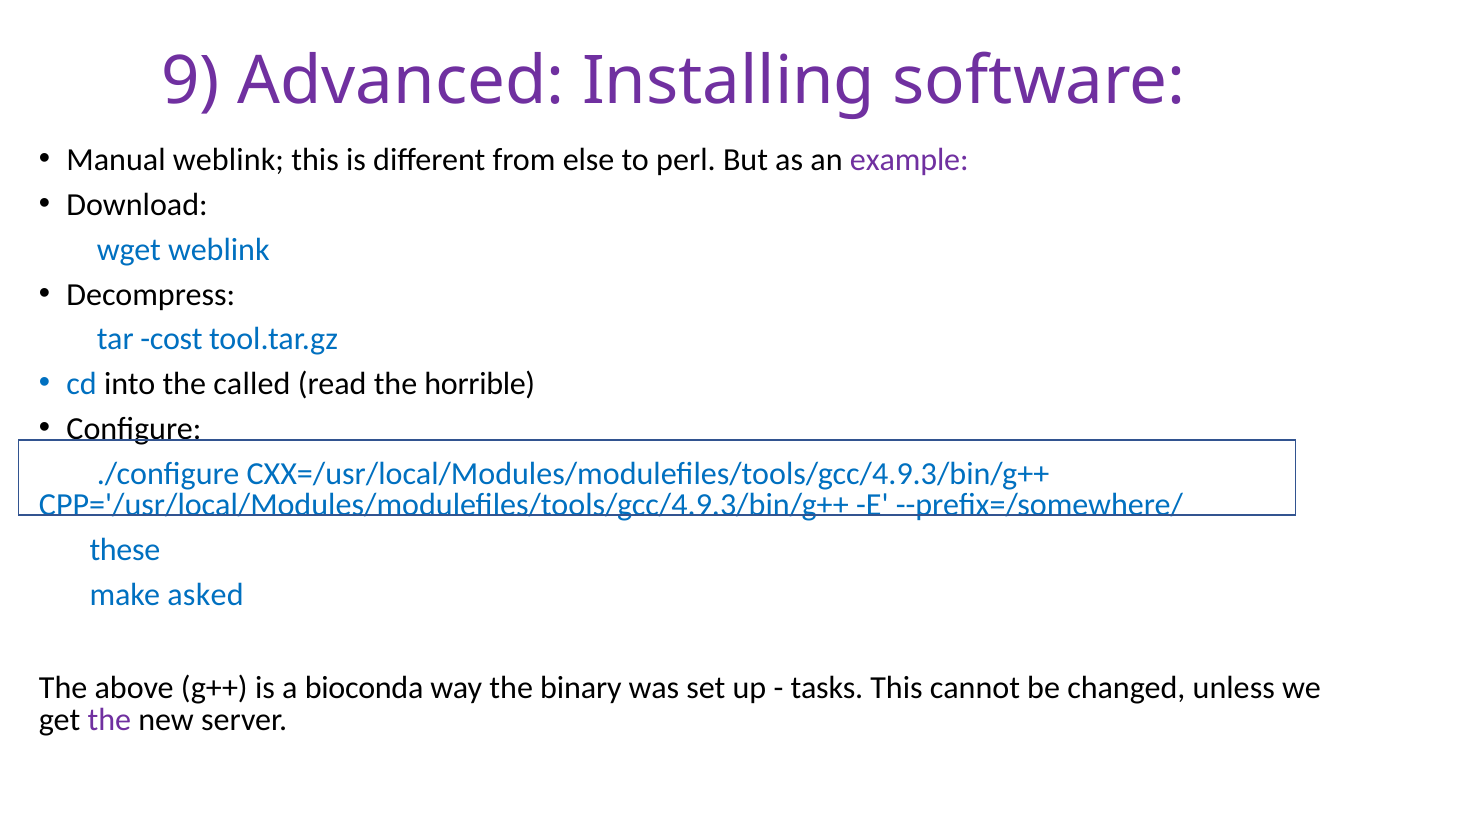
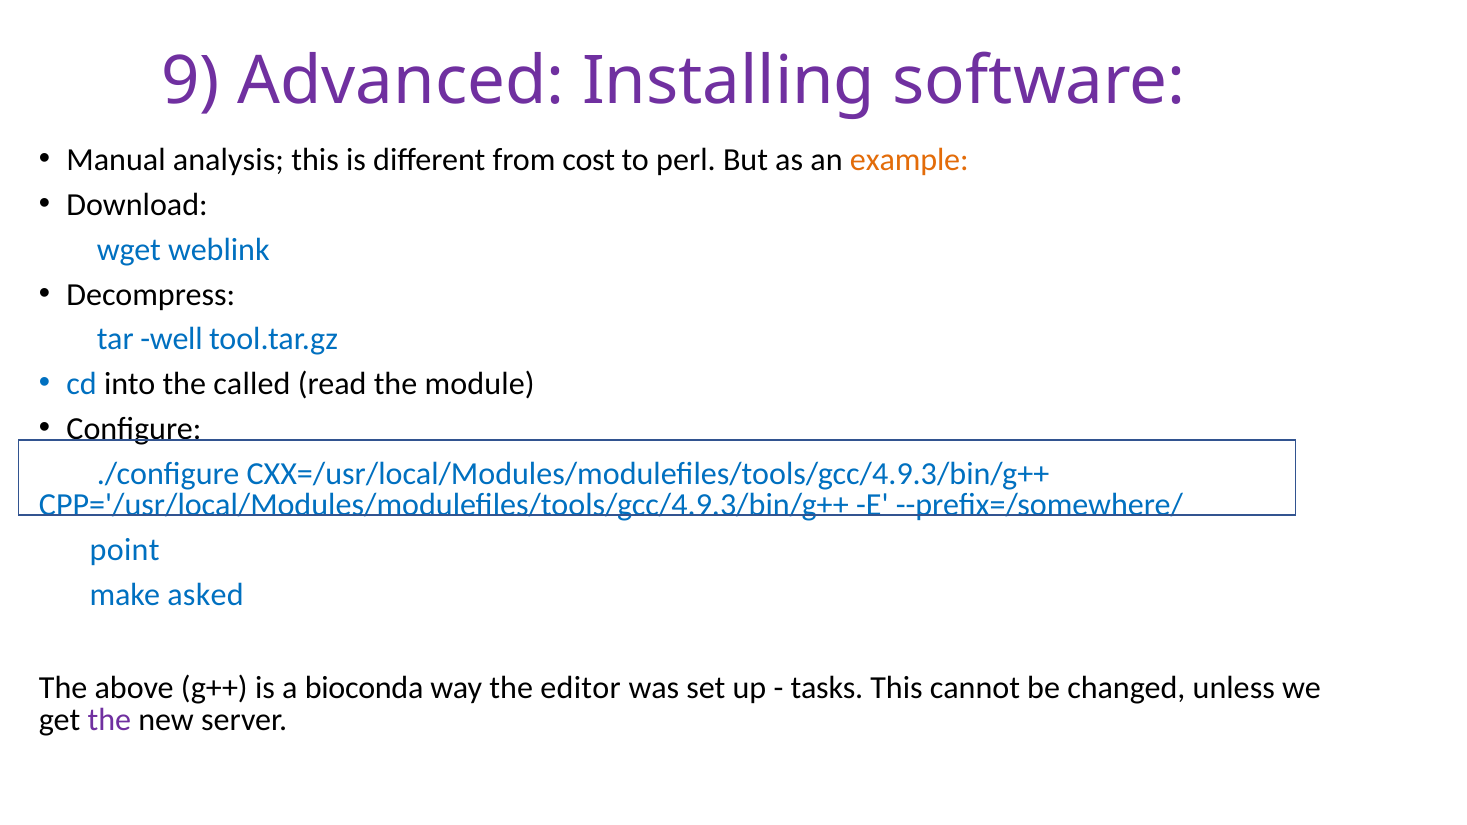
Manual weblink: weblink -> analysis
else: else -> cost
example colour: purple -> orange
cost: cost -> well
horrible: horrible -> module
these: these -> point
binary: binary -> editor
